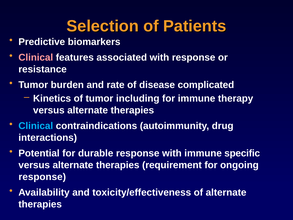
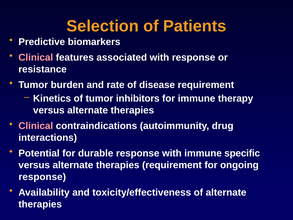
disease complicated: complicated -> requirement
including: including -> inhibitors
Clinical at (36, 126) colour: light blue -> pink
